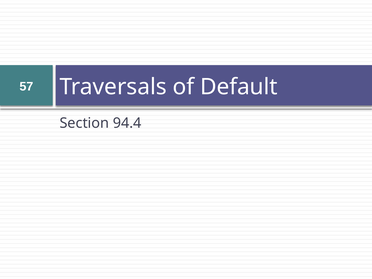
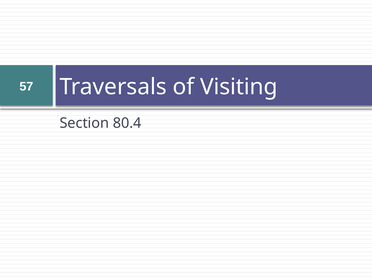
Default: Default -> Visiting
94.4: 94.4 -> 80.4
